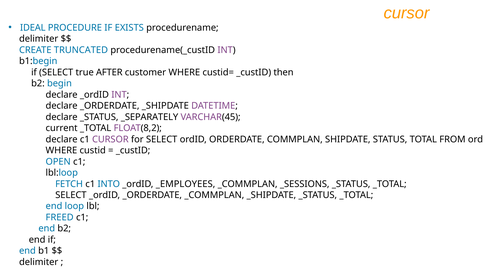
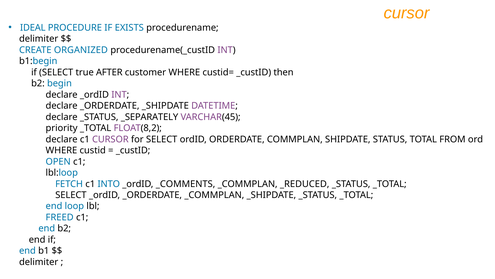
TRUNCATED: TRUNCATED -> ORGANIZED
current: current -> priority
_EMPLOYEES: _EMPLOYEES -> _COMMENTS
_SESSIONS: _SESSIONS -> _REDUCED
